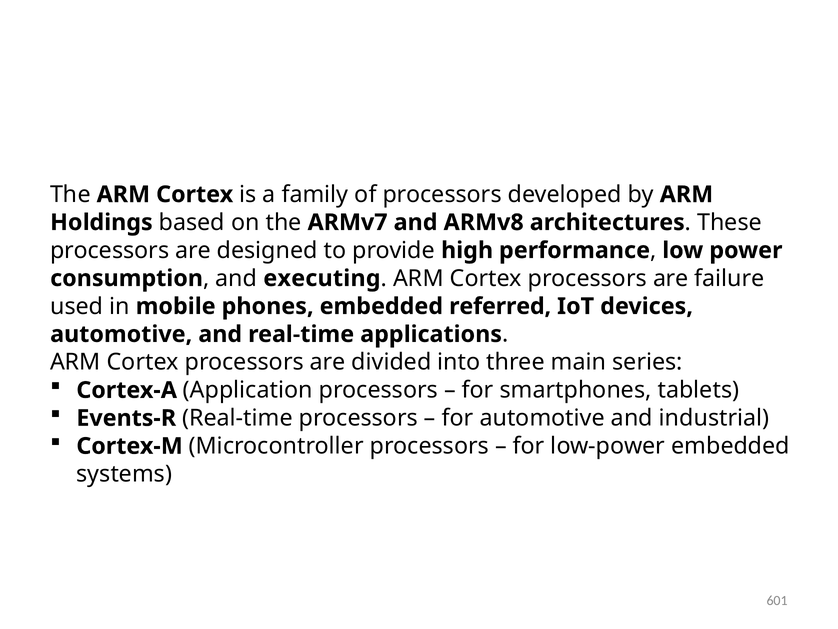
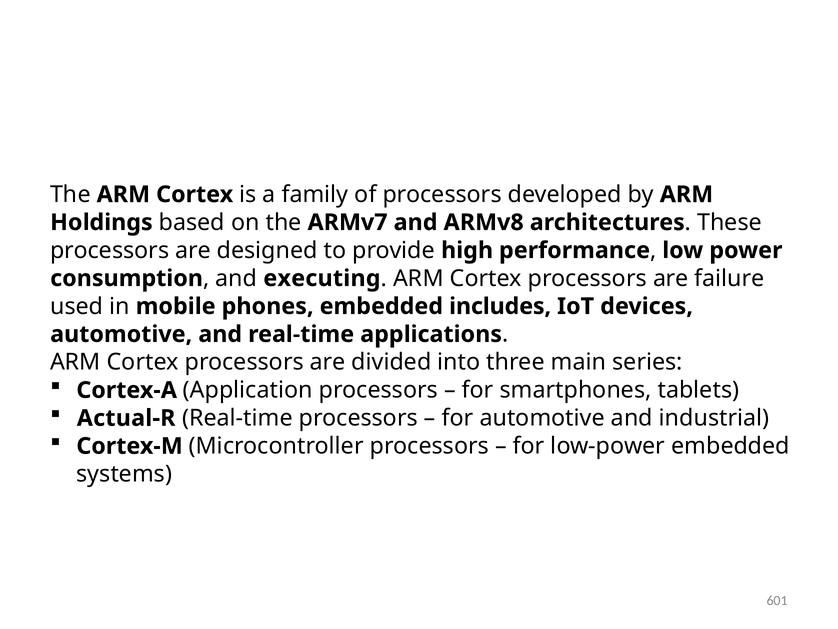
referred: referred -> includes
Events-R: Events-R -> Actual-R
